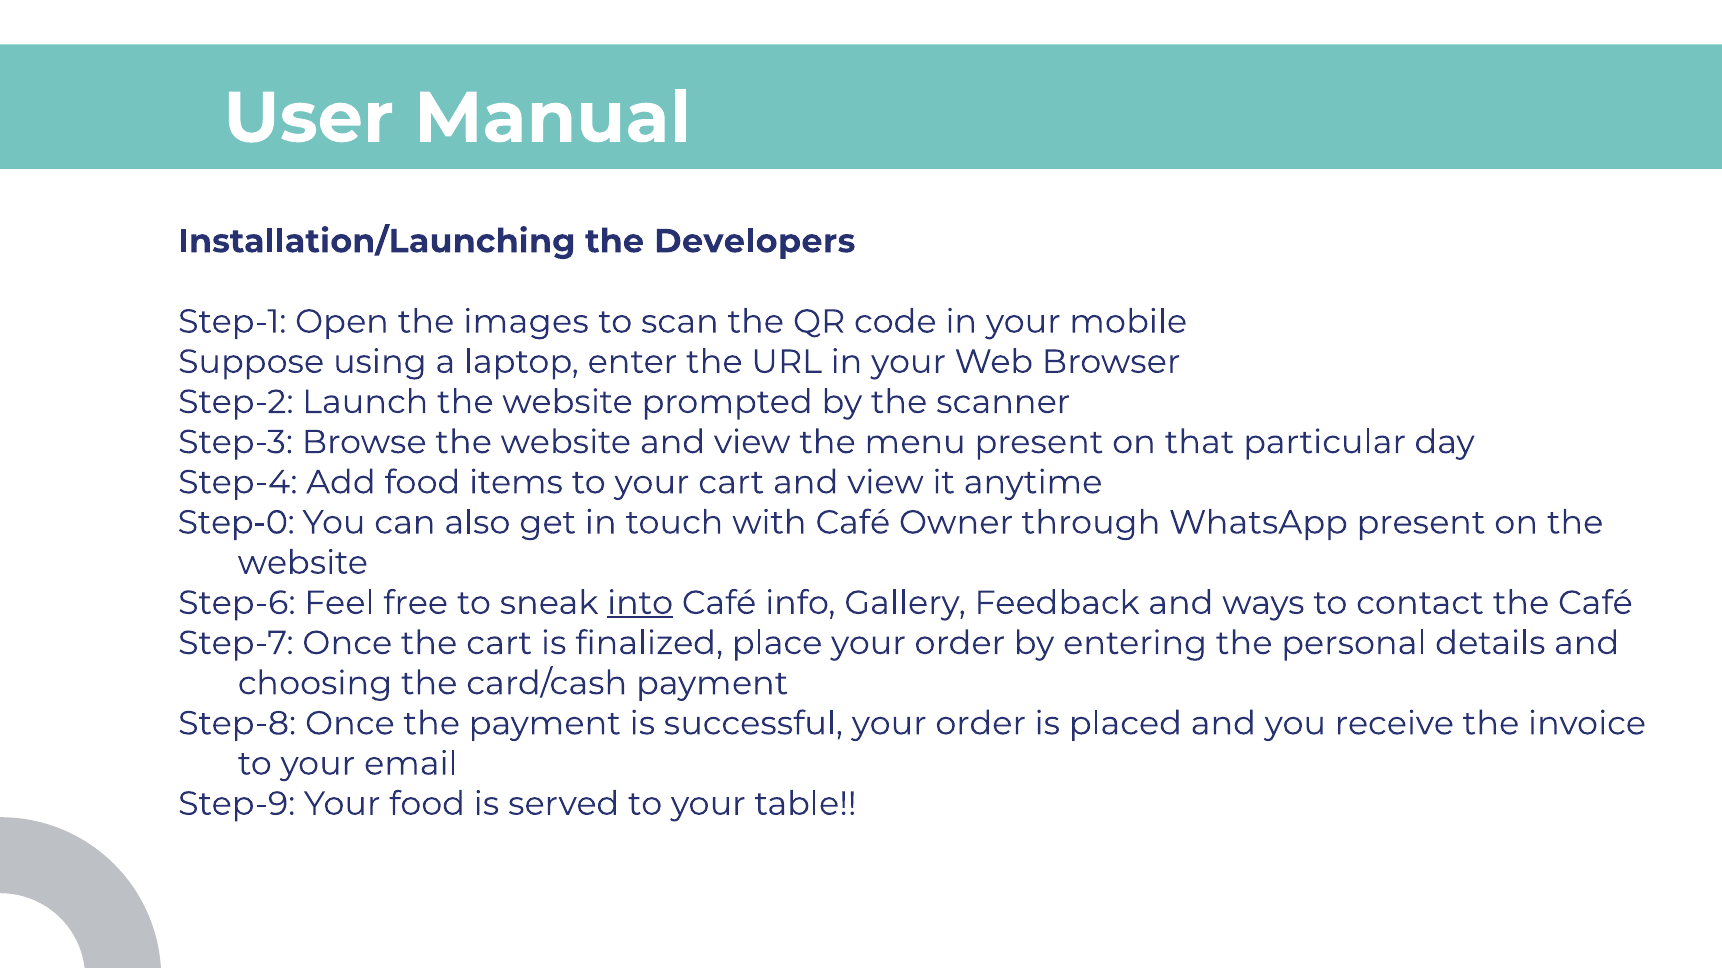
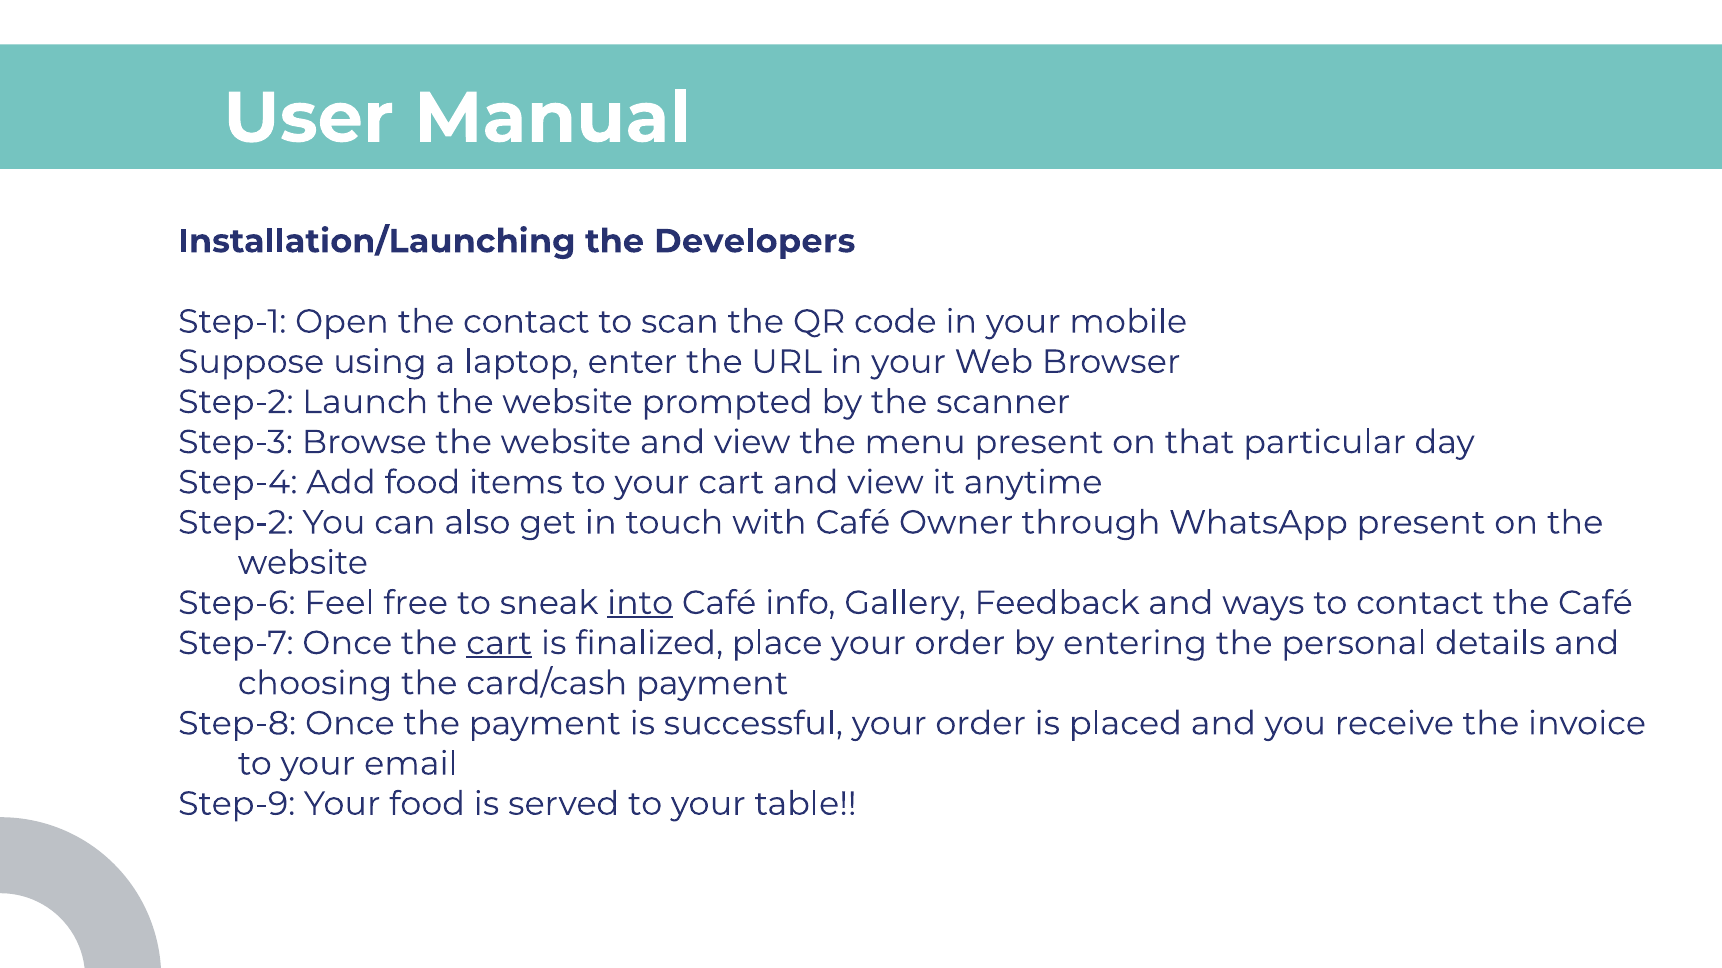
the images: images -> contact
Step-0 at (236, 523): Step-0 -> Step-2
cart at (499, 644) underline: none -> present
